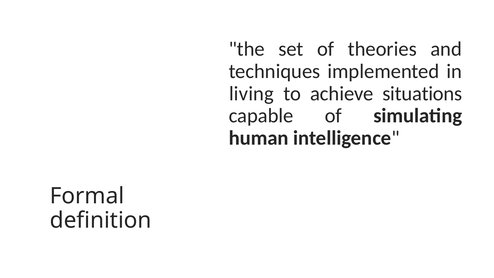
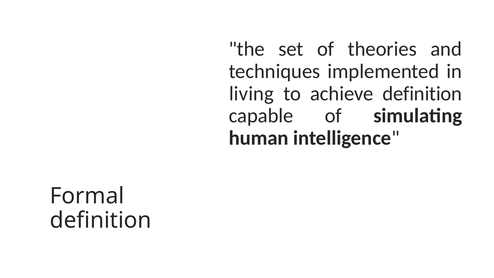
achieve situations: situations -> definition
